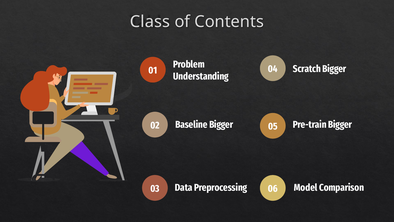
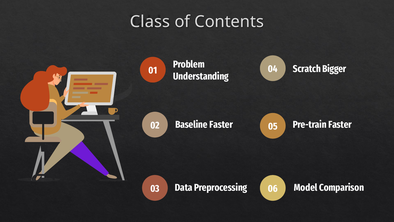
Baseline Bigger: Bigger -> Faster
Pre-train Bigger: Bigger -> Faster
